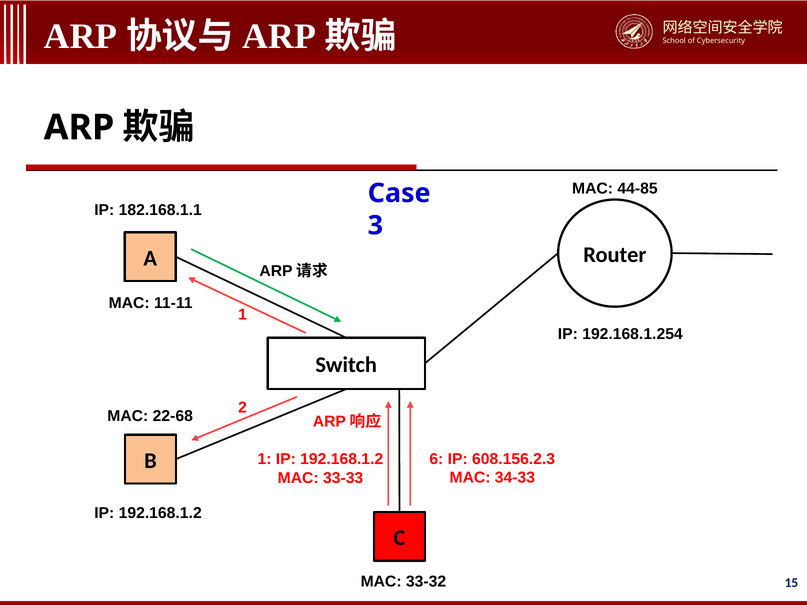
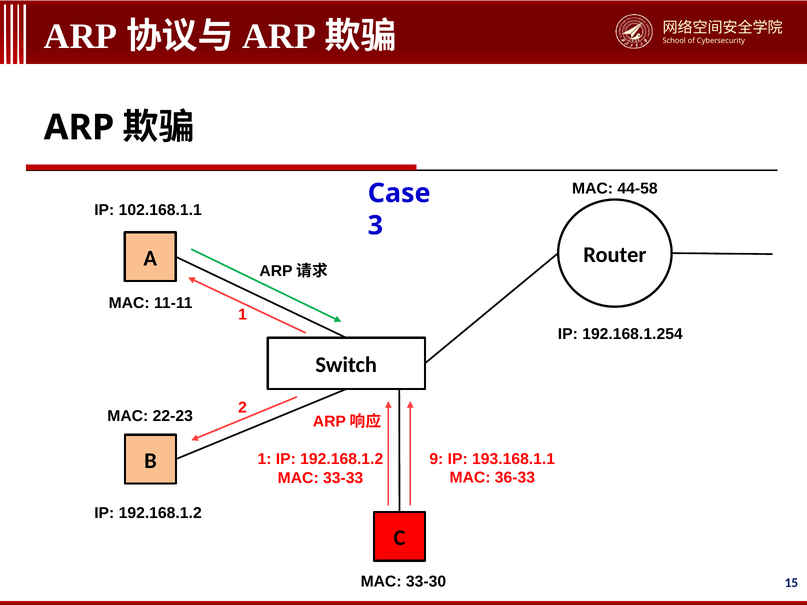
44-85: 44-85 -> 44-58
182.168.1.1: 182.168.1.1 -> 102.168.1.1
22-68: 22-68 -> 22-23
6: 6 -> 9
608.156.2.3: 608.156.2.3 -> 193.168.1.1
34-33: 34-33 -> 36-33
33-32: 33-32 -> 33-30
